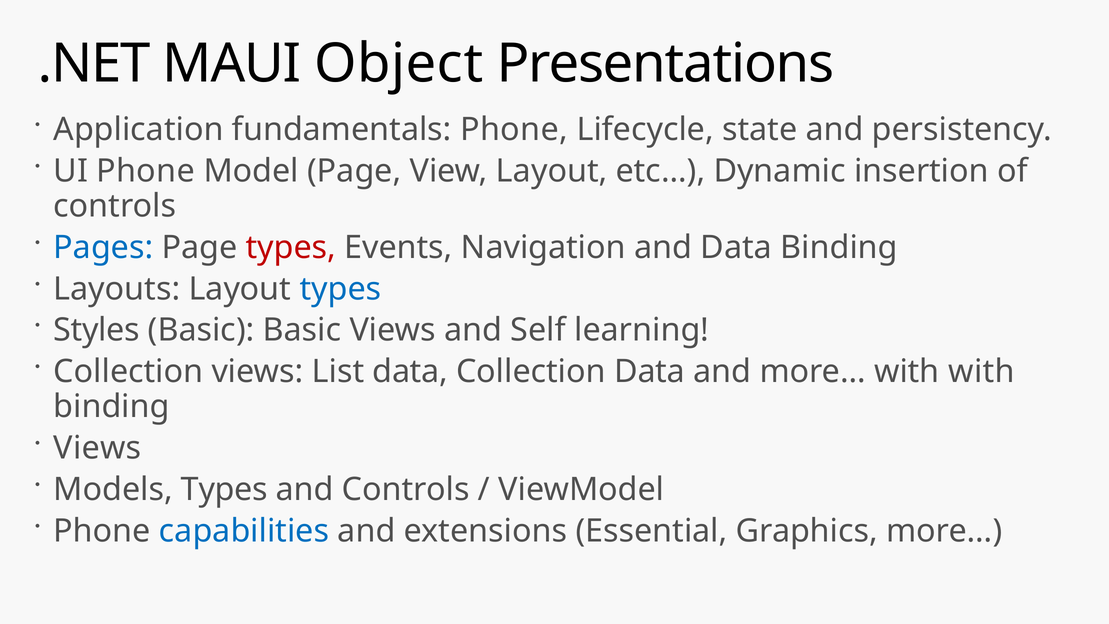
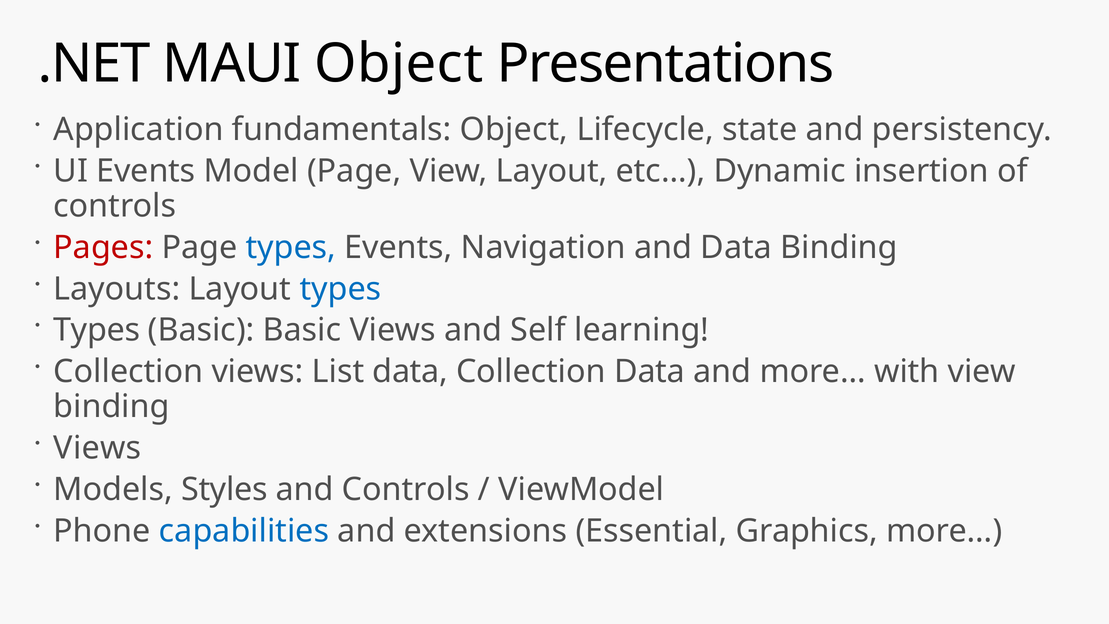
fundamentals Phone: Phone -> Object
UI Phone: Phone -> Events
Pages colour: blue -> red
types at (291, 247) colour: red -> blue
Styles at (97, 330): Styles -> Types
with with: with -> view
Models Types: Types -> Styles
